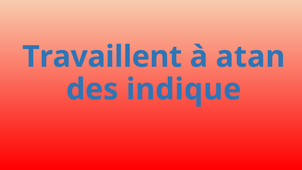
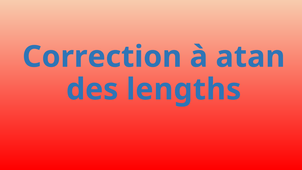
Travaillent: Travaillent -> Correction
indique: indique -> lengths
